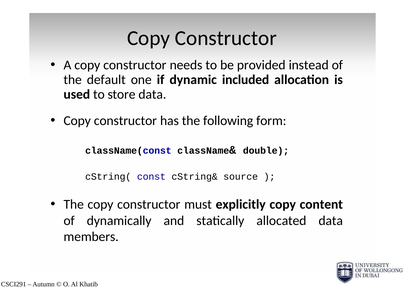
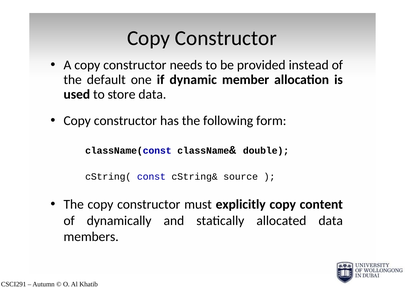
included: included -> member
